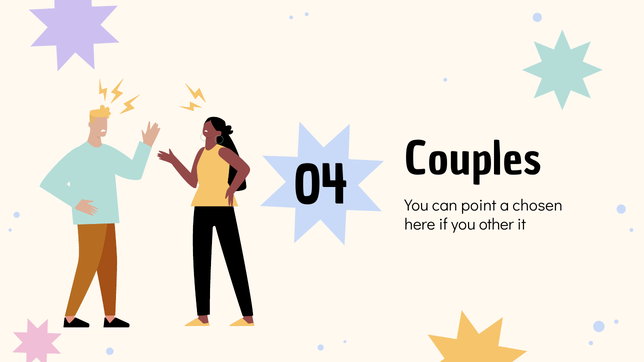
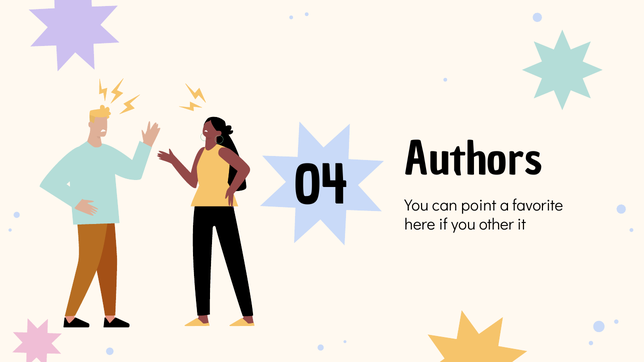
Couples: Couples -> Authors
chosen: chosen -> favorite
